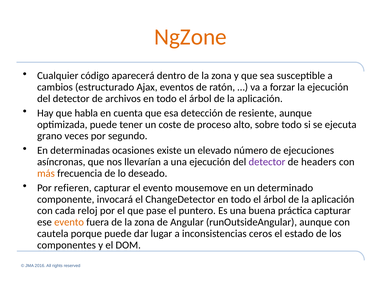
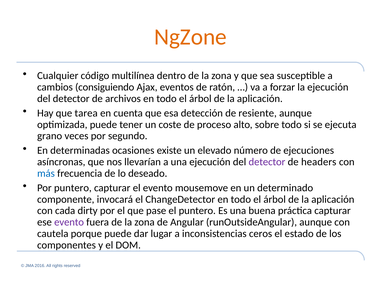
aparecerá: aparecerá -> multilínea
estructurado: estructurado -> consiguiendo
habla: habla -> tarea
más colour: orange -> blue
Por refieren: refieren -> puntero
reloj: reloj -> dirty
evento at (69, 222) colour: orange -> purple
